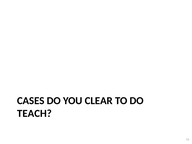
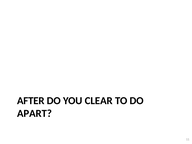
CASES: CASES -> AFTER
TEACH: TEACH -> APART
